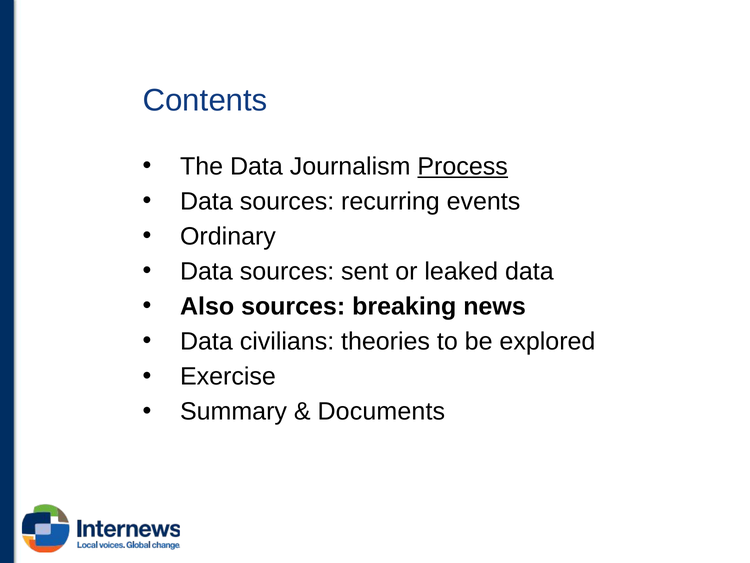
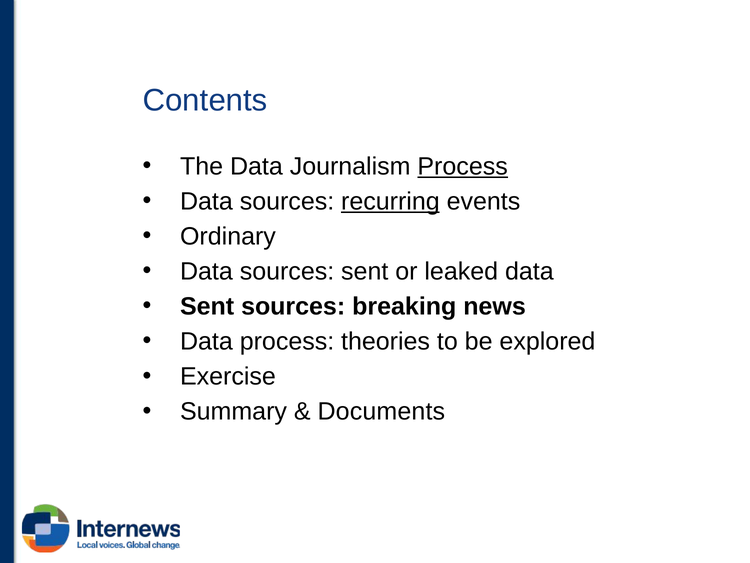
recurring underline: none -> present
Also at (207, 306): Also -> Sent
Data civilians: civilians -> process
